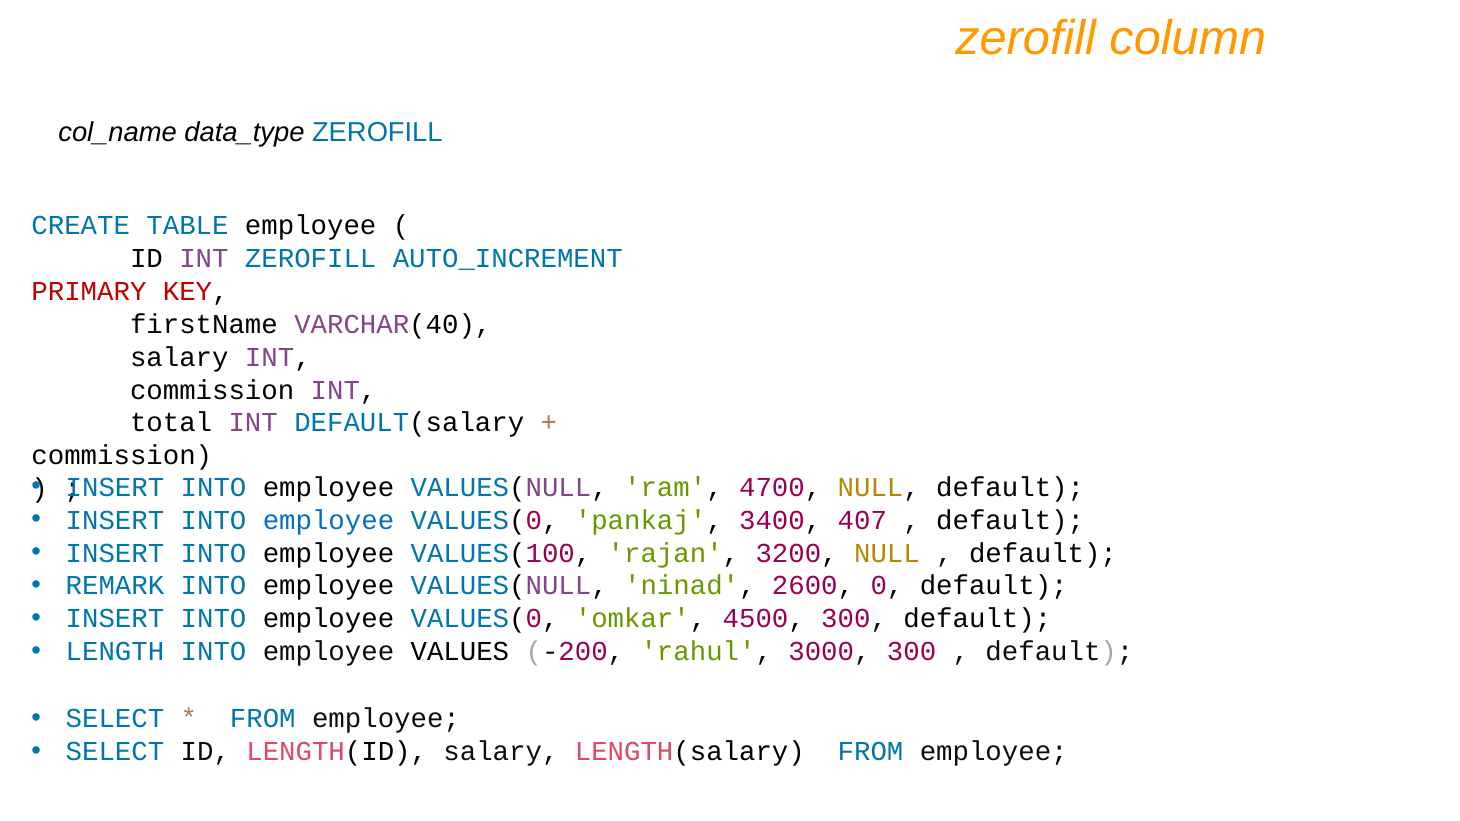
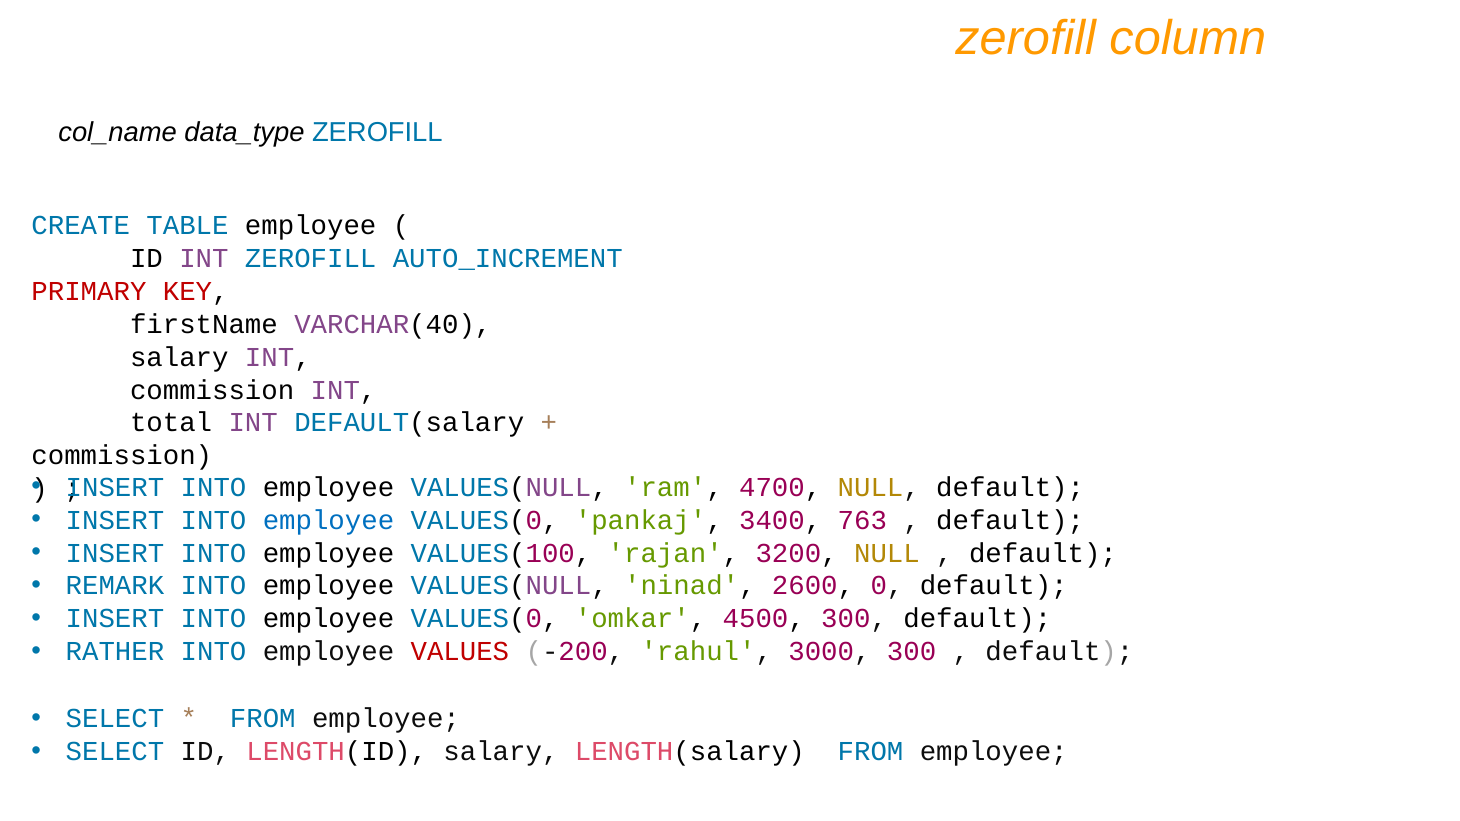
407: 407 -> 763
LENGTH: LENGTH -> RATHER
VALUES colour: black -> red
